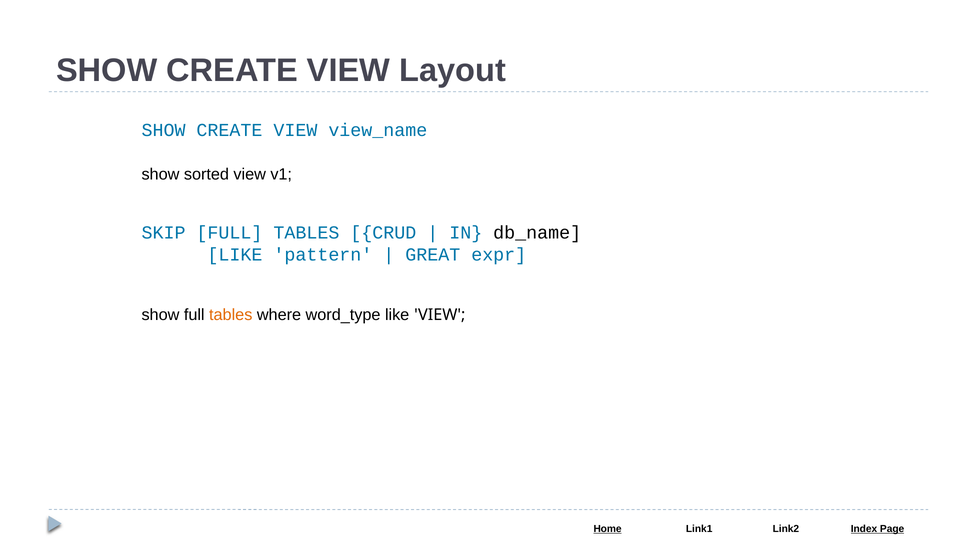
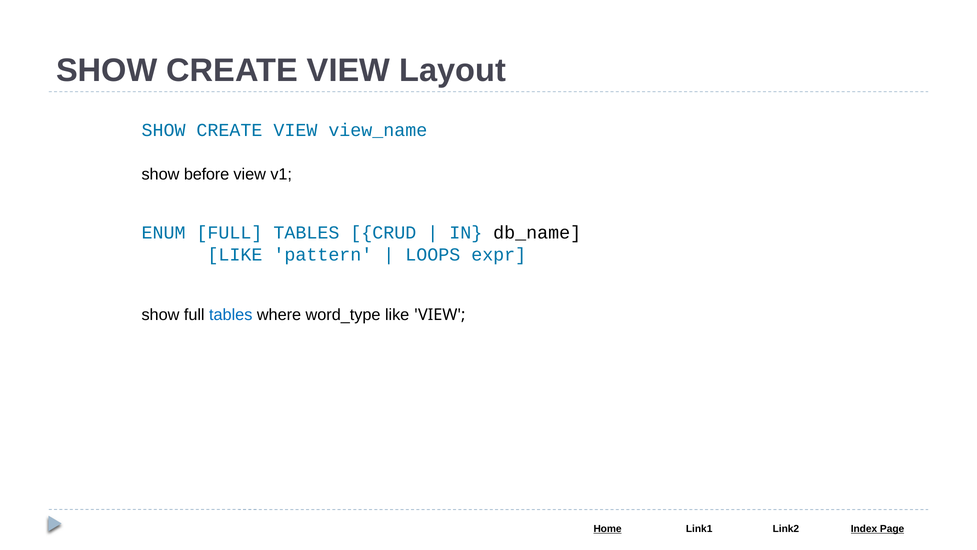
sorted: sorted -> before
SKIP: SKIP -> ENUM
GREAT: GREAT -> LOOPS
tables at (231, 315) colour: orange -> blue
